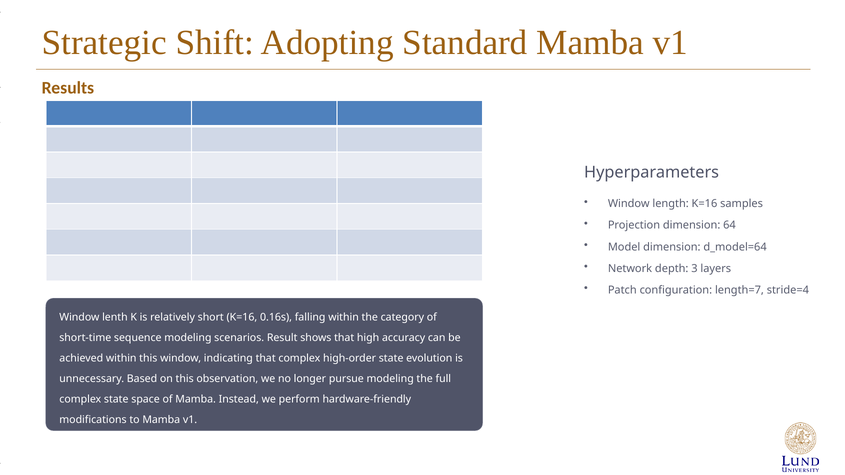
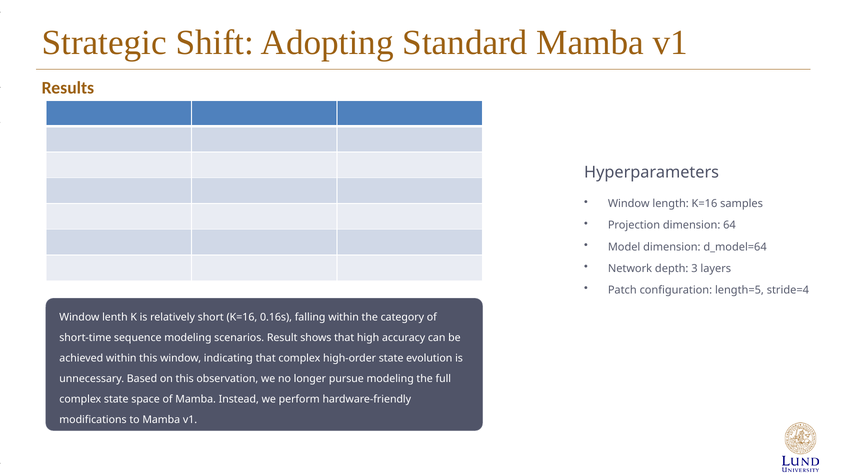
length=7: length=7 -> length=5
